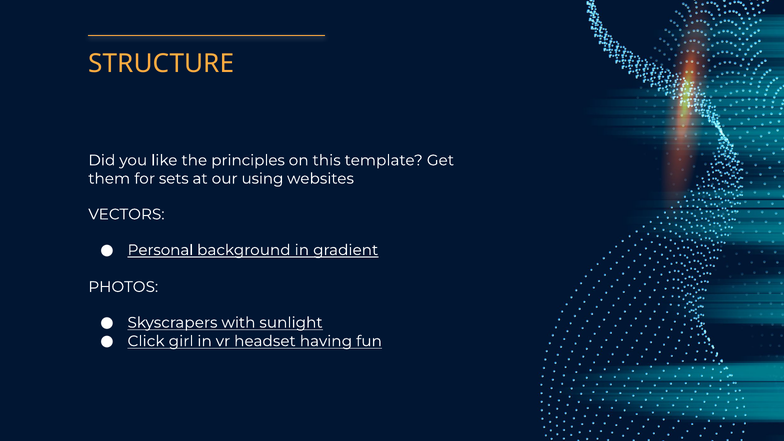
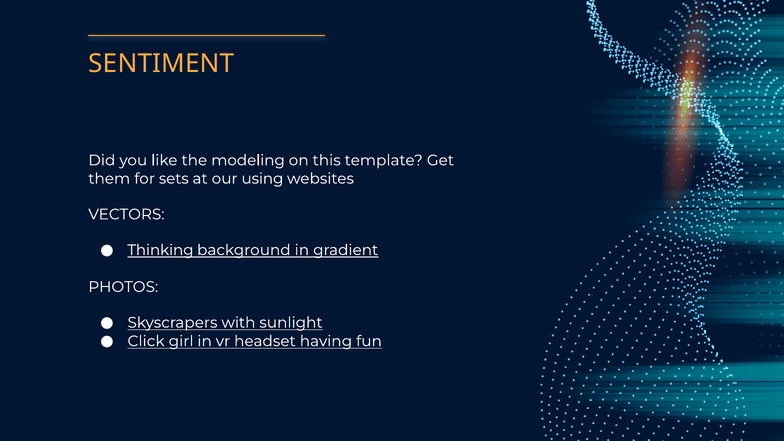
STRUCTURE: STRUCTURE -> SENTIMENT
principles: principles -> modeling
Personal: Personal -> Thinking
